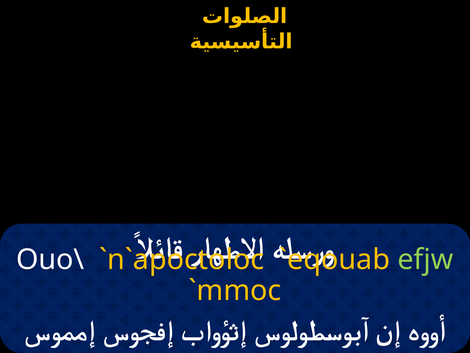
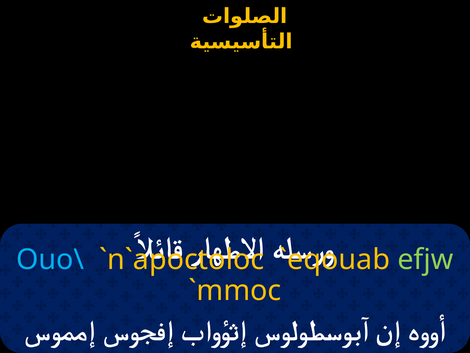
Ouo\ colour: white -> light blue
